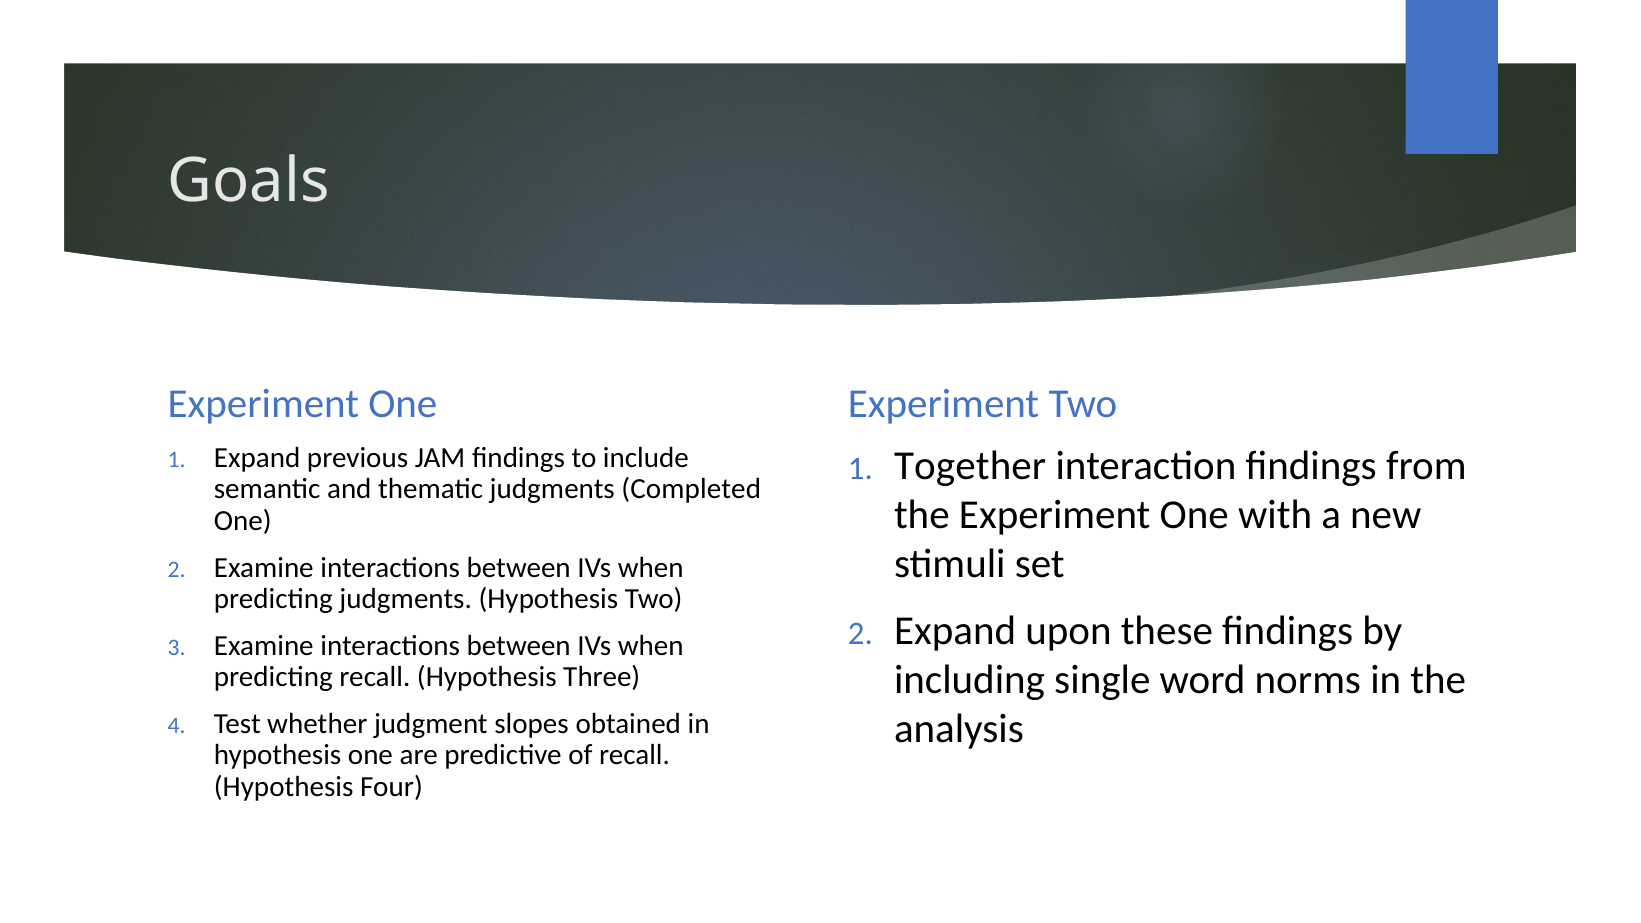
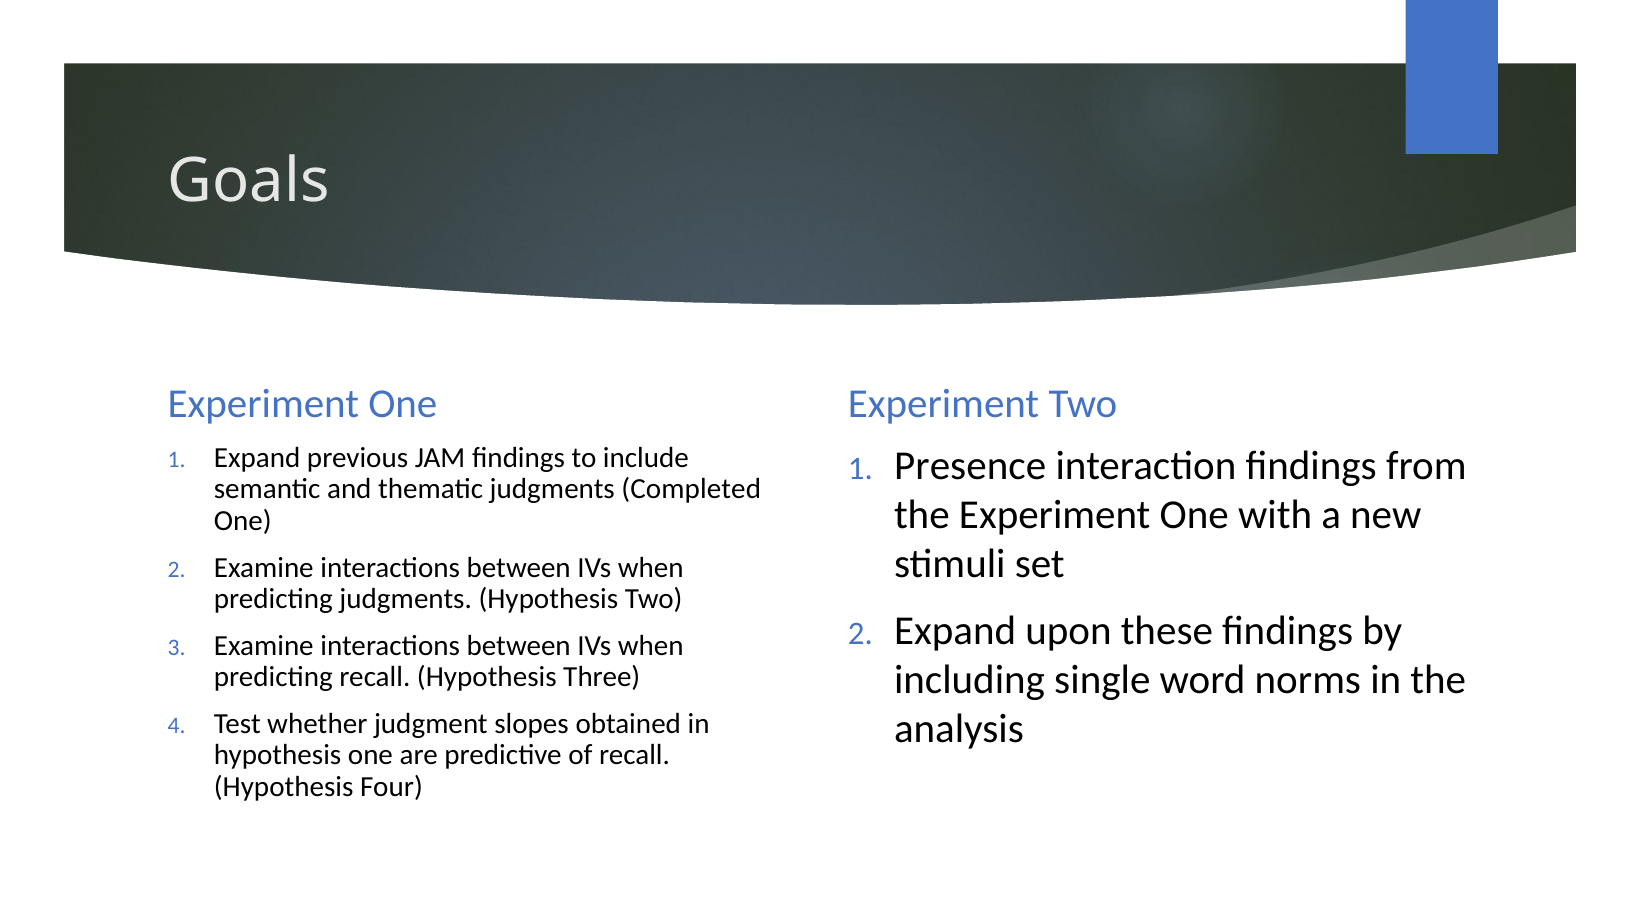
Together: Together -> Presence
